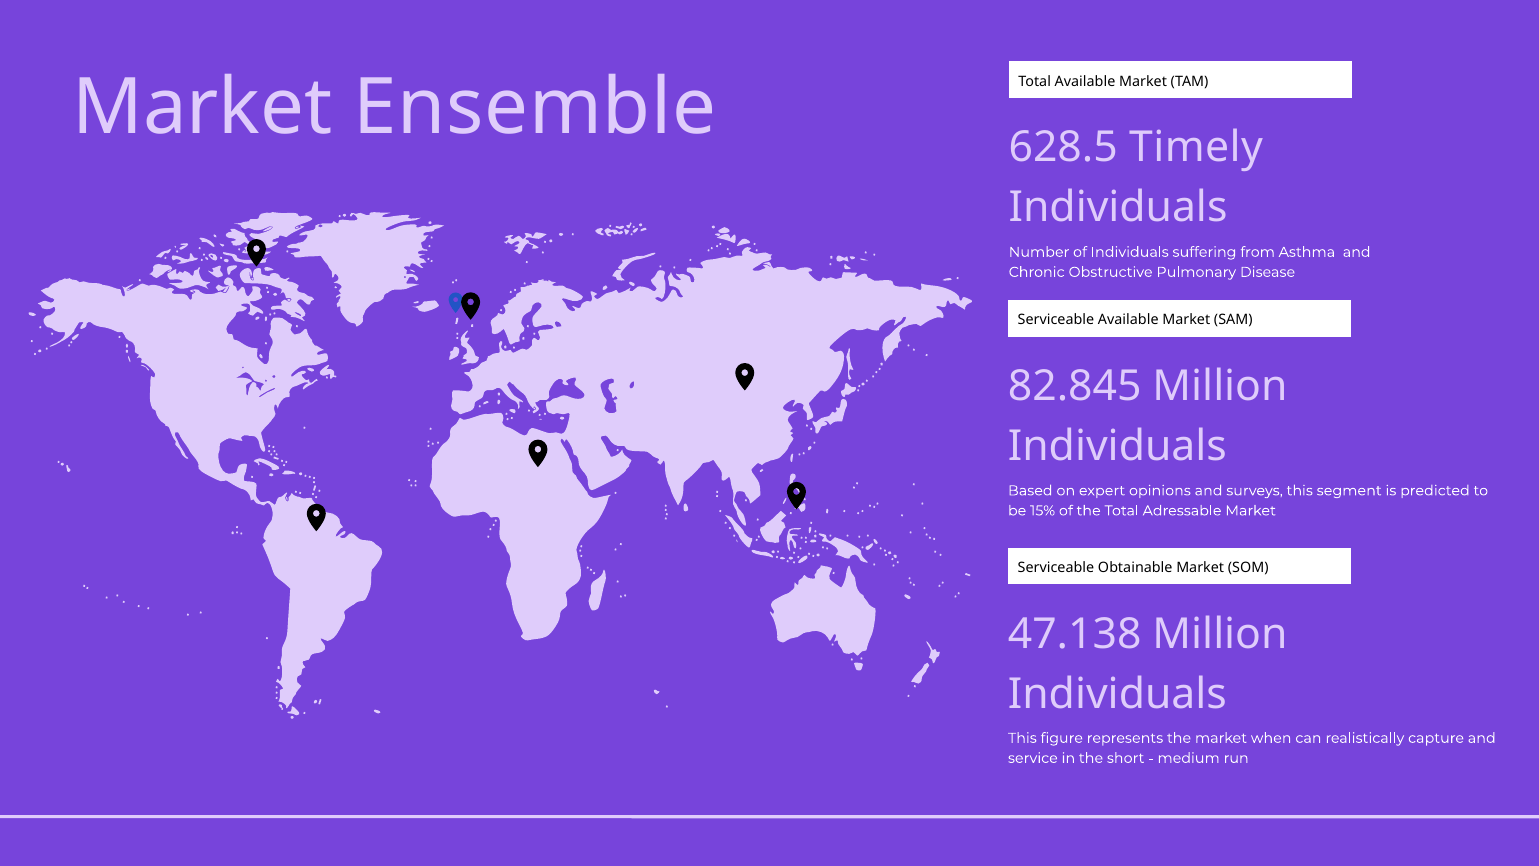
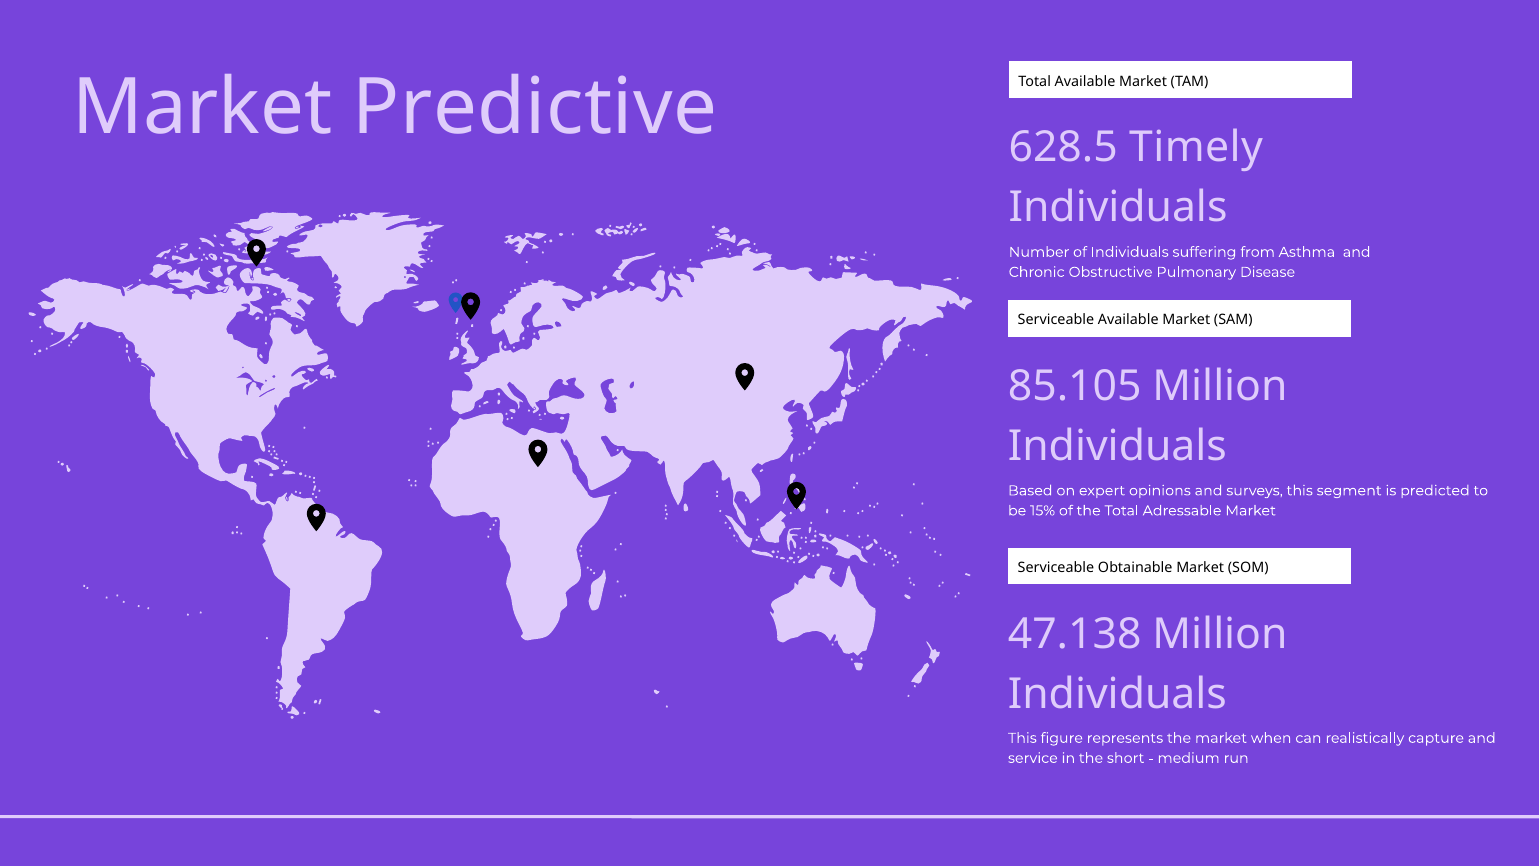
Ensemble: Ensemble -> Predictive
82.845: 82.845 -> 85.105
